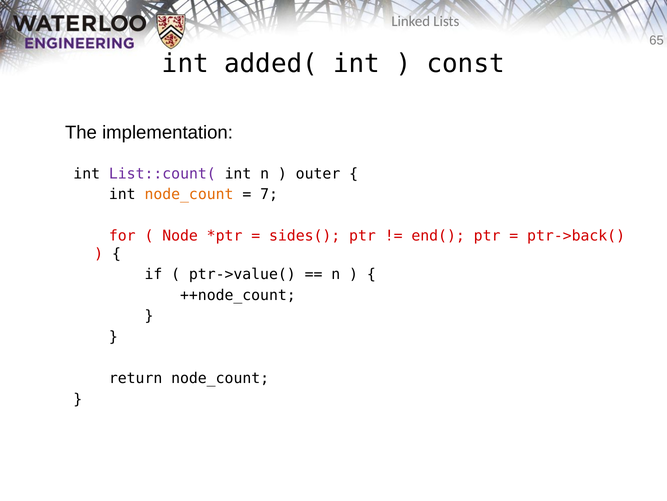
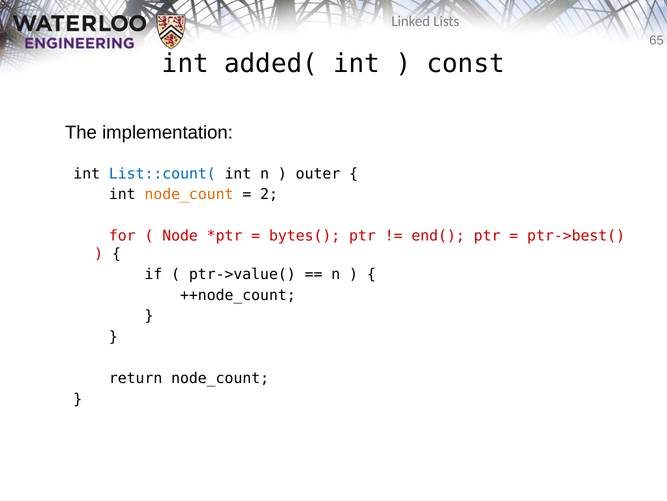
List::count( colour: purple -> blue
7: 7 -> 2
sides(: sides( -> bytes(
ptr->back(: ptr->back( -> ptr->best(
